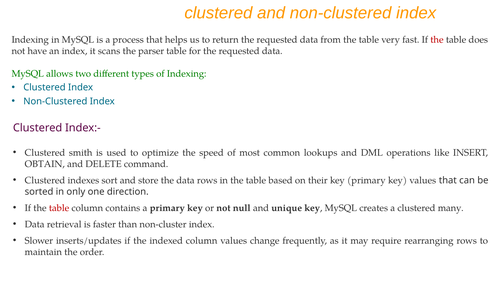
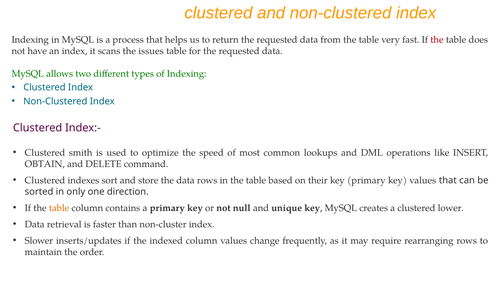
parser: parser -> issues
table at (59, 208) colour: red -> orange
many: many -> lower
